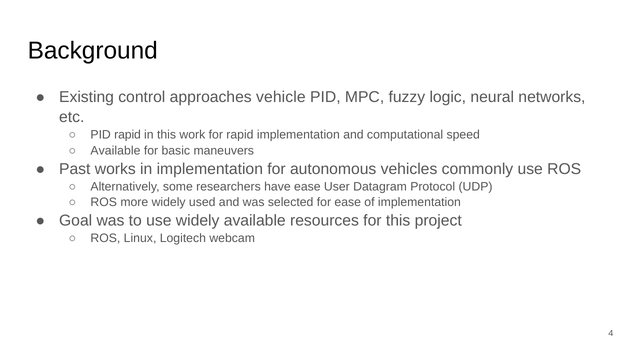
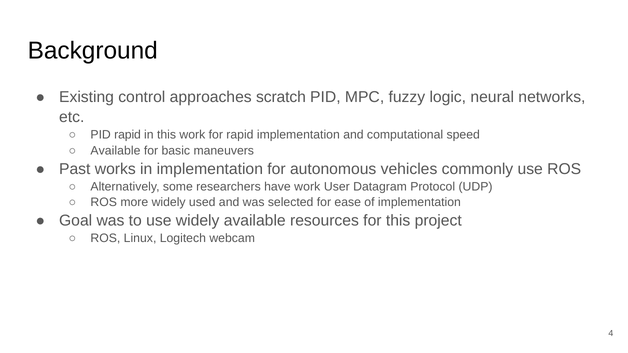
vehicle: vehicle -> scratch
have ease: ease -> work
